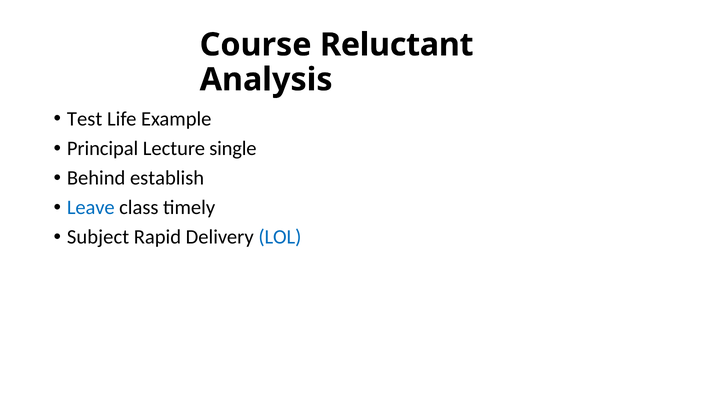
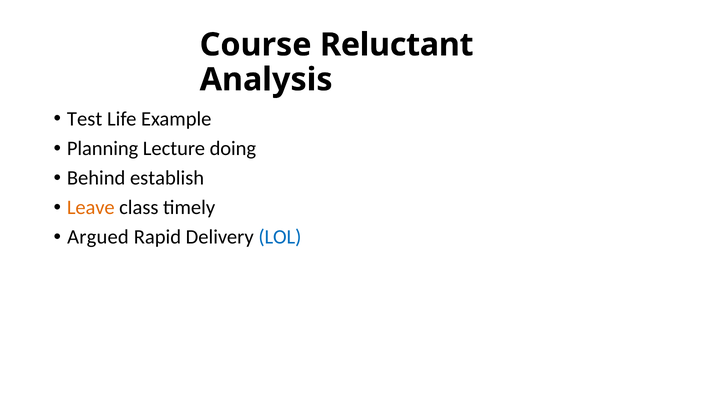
Principal: Principal -> Planning
single: single -> doing
Leave colour: blue -> orange
Subject: Subject -> Argued
